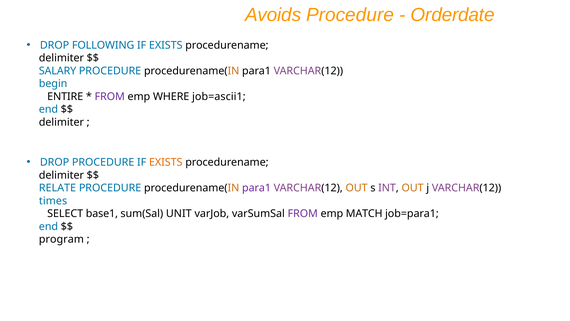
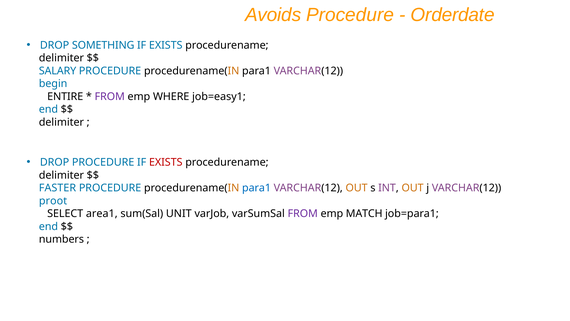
FOLLOWING: FOLLOWING -> SOMETHING
job=ascii1: job=ascii1 -> job=easy1
EXISTS at (166, 162) colour: orange -> red
RELATE: RELATE -> FASTER
para1 at (257, 188) colour: purple -> blue
times: times -> proot
base1: base1 -> area1
program: program -> numbers
